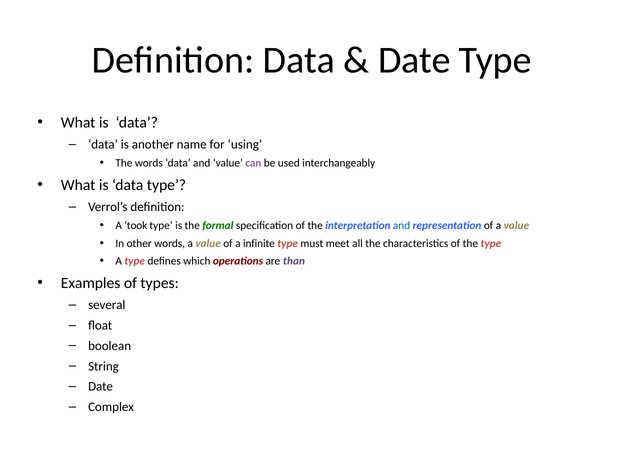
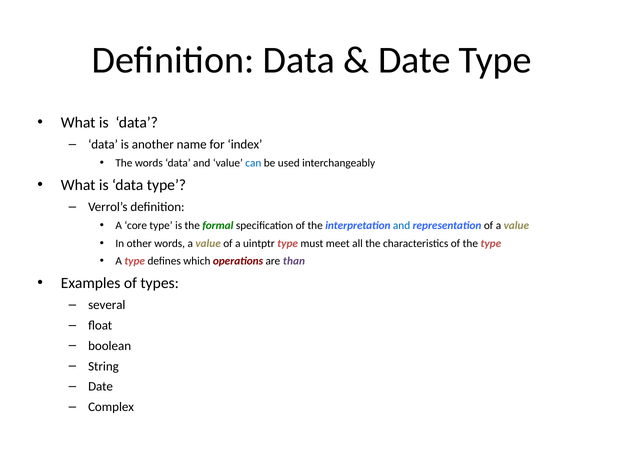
using: using -> index
can colour: purple -> blue
took: took -> core
infinite: infinite -> uintptr
